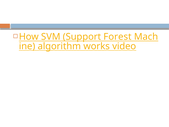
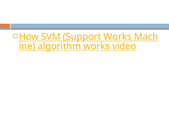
Support Forest: Forest -> Works
